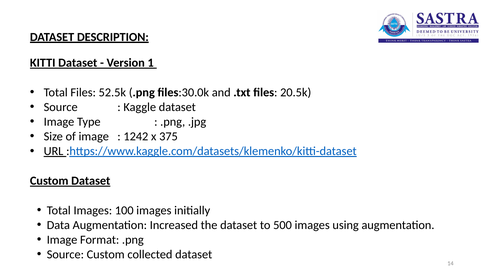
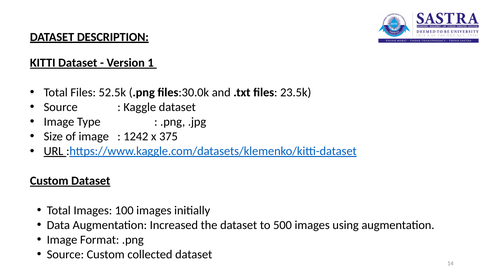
20.5k: 20.5k -> 23.5k
